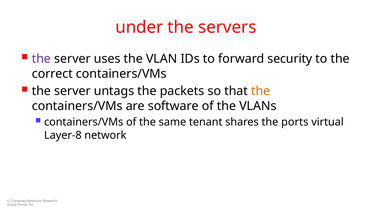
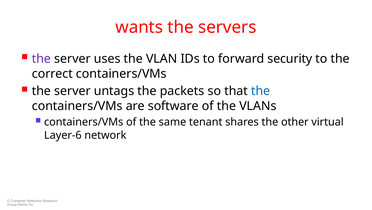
under: under -> wants
the at (261, 91) colour: orange -> blue
ports: ports -> other
Layer-8: Layer-8 -> Layer-6
